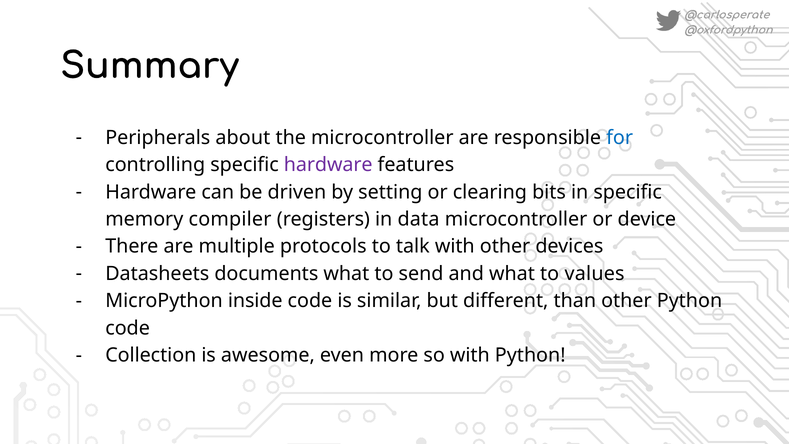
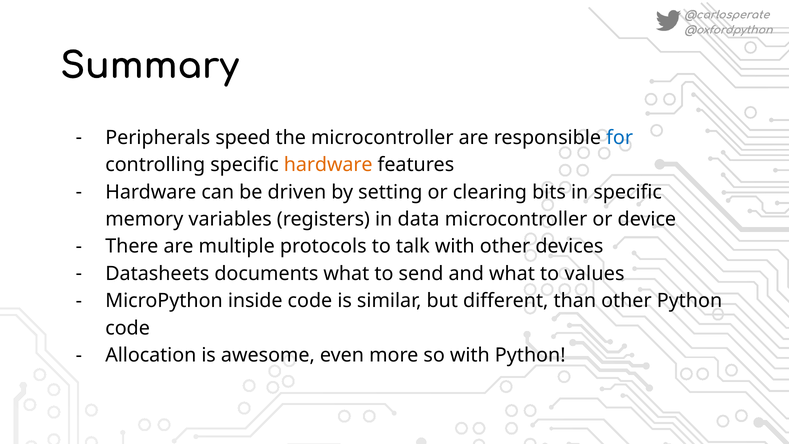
about: about -> speed
hardware at (328, 165) colour: purple -> orange
compiler: compiler -> variables
Collection: Collection -> Allocation
